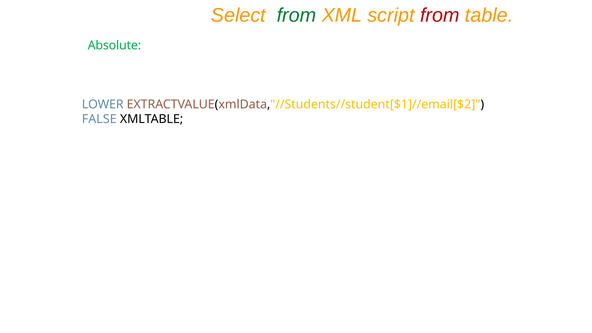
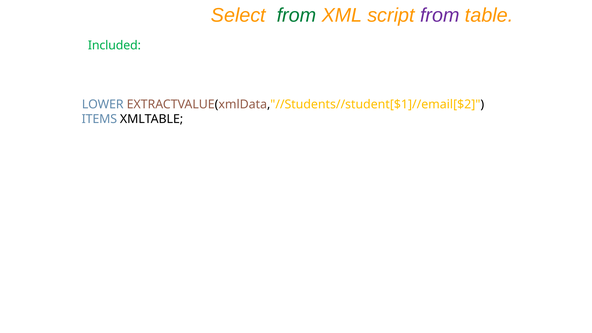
from at (440, 15) colour: red -> purple
Absolute: Absolute -> Included
FALSE: FALSE -> ITEMS
